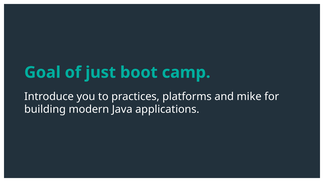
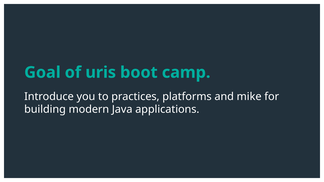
just: just -> uris
